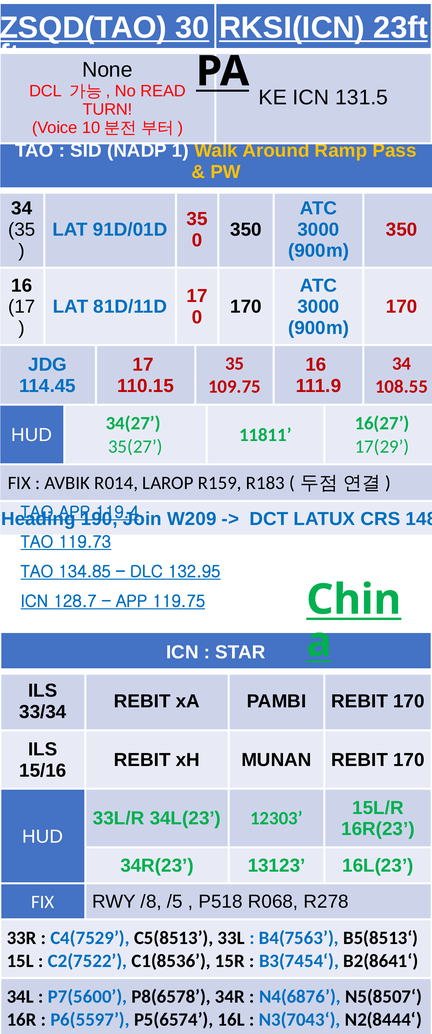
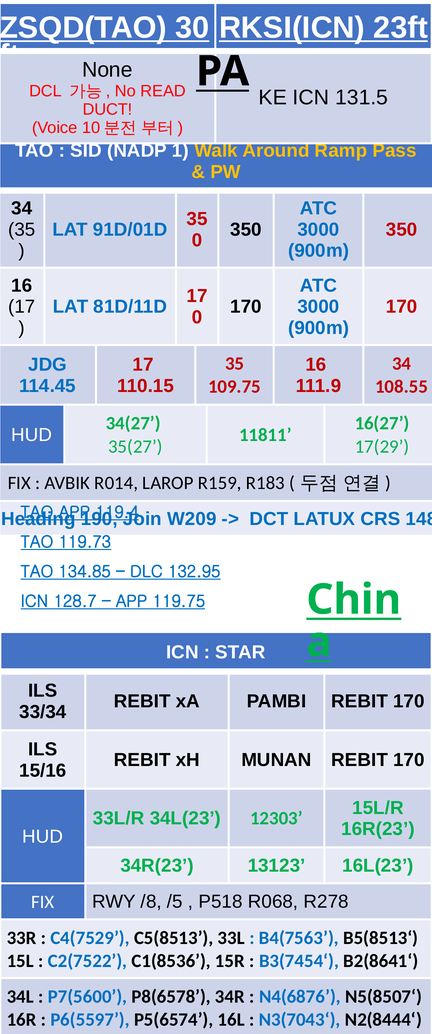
TURN: TURN -> DUCT
